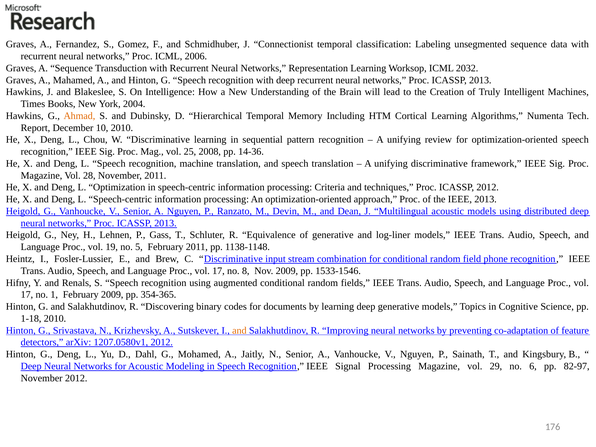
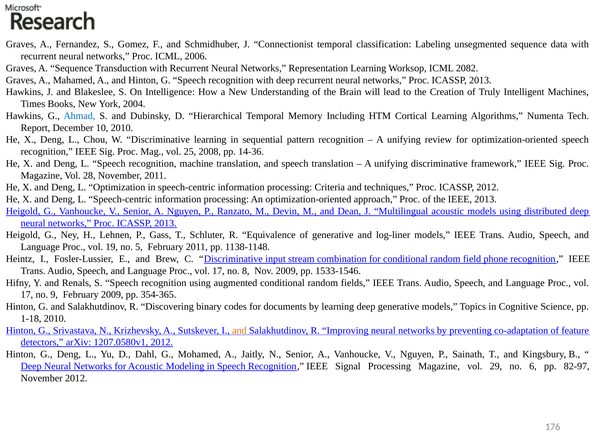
2032: 2032 -> 2082
Ahmad colour: orange -> blue
1: 1 -> 9
